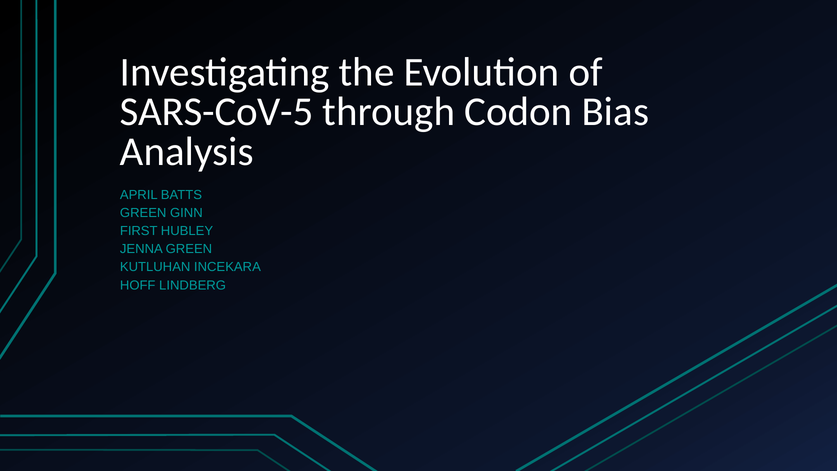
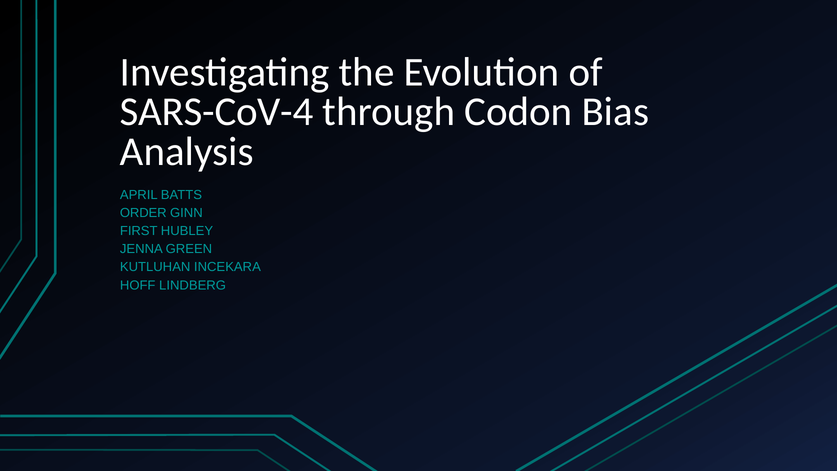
SARS-CoV-5: SARS-CoV-5 -> SARS-CoV-4
GREEN at (143, 213): GREEN -> ORDER
